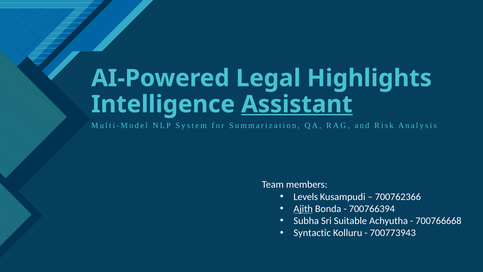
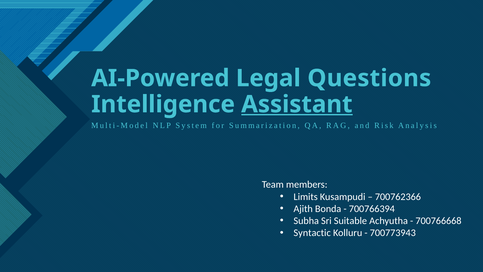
Highlights: Highlights -> Questions
Levels: Levels -> Limits
Ajith underline: present -> none
